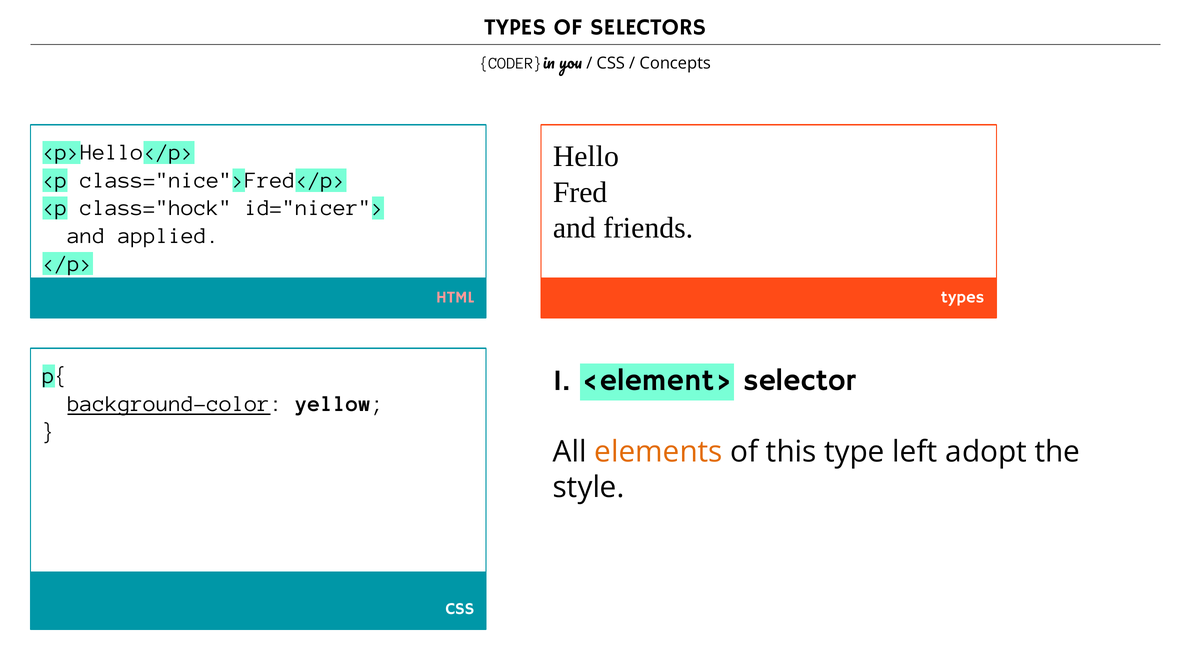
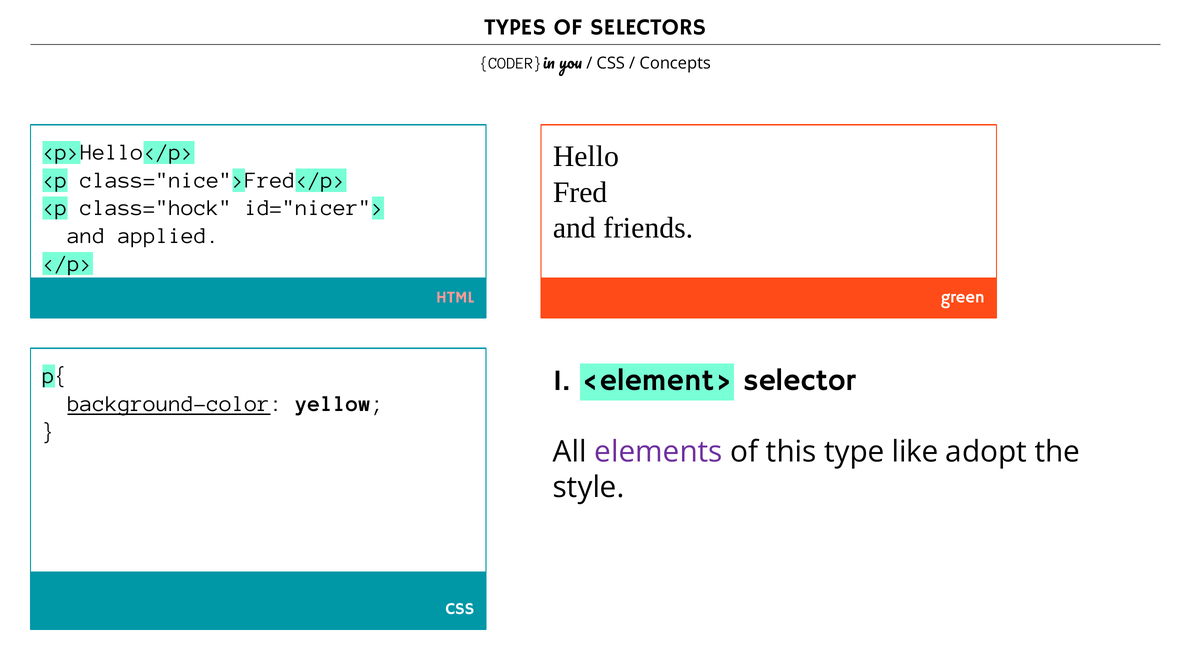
types at (963, 297): types -> green
elements colour: orange -> purple
left: left -> like
